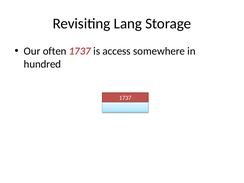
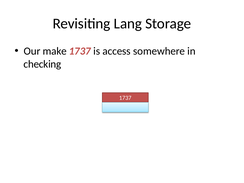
often: often -> make
hundred: hundred -> checking
